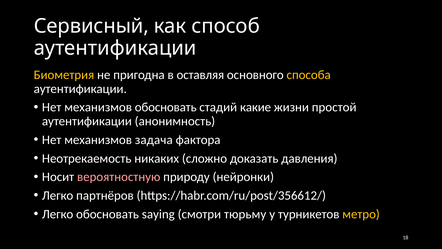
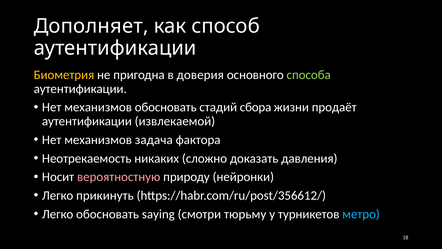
Сервисный: Сервисный -> Дополняет
оставляя: оставляя -> доверия
способа colour: yellow -> light green
какие: какие -> сбора
простой: простой -> продаёт
анонимность: анонимность -> извлекаемой
партнёров: партнёров -> прикинуть
метро colour: yellow -> light blue
